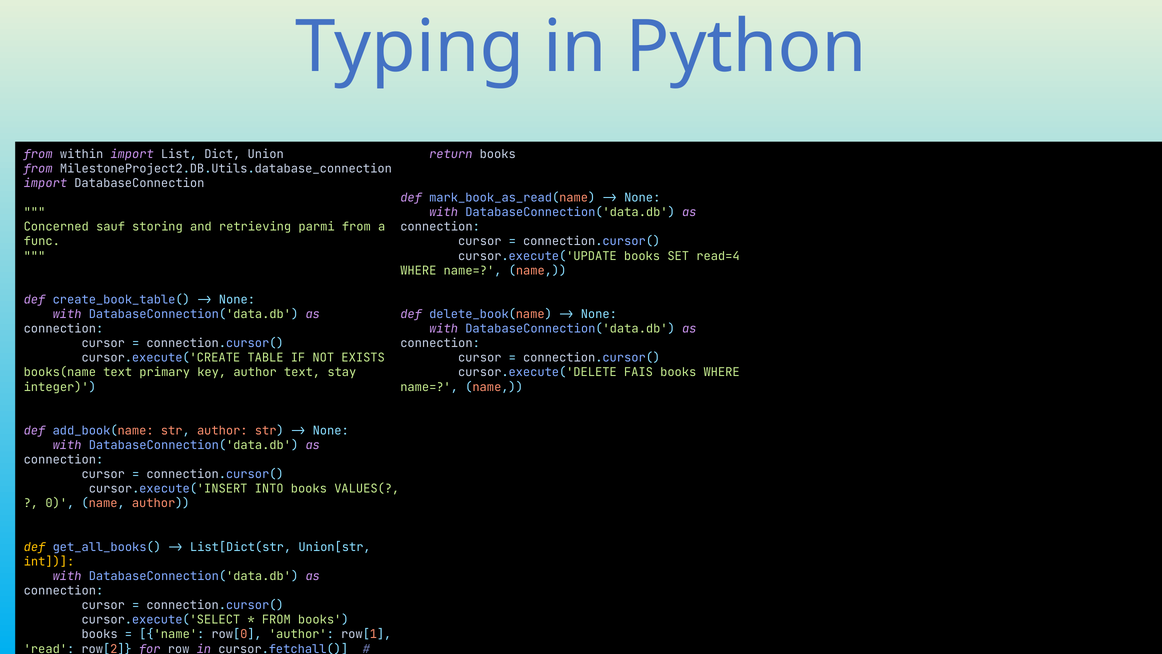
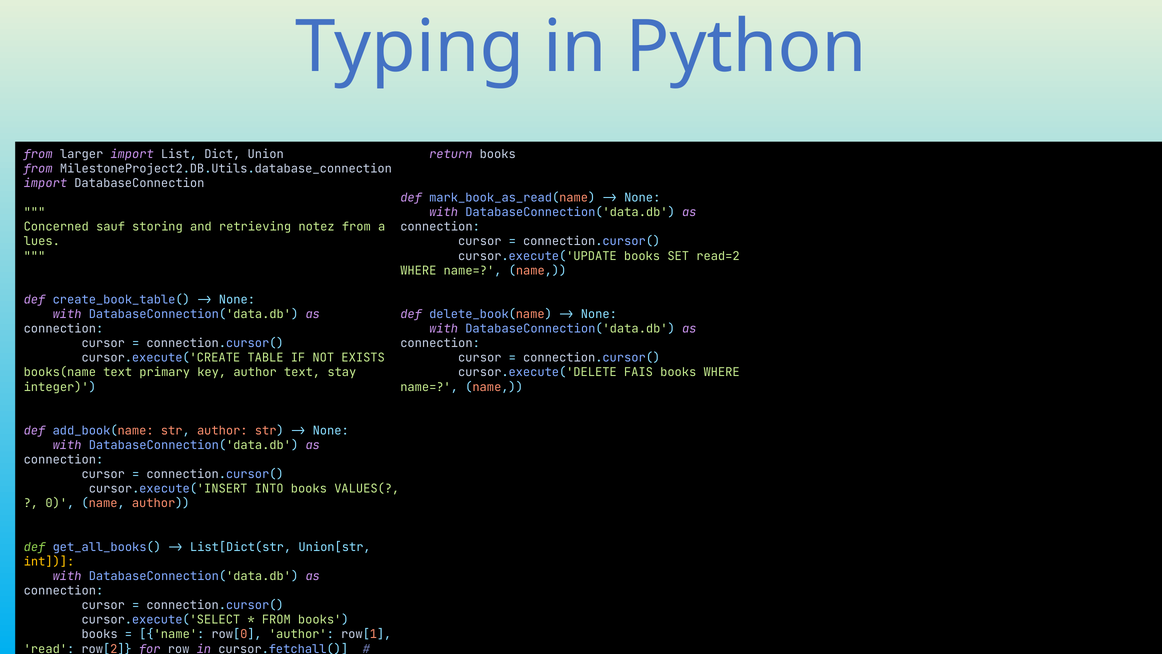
within: within -> larger
parmi: parmi -> notez
func: func -> lues
read=4: read=4 -> read=2
def at (35, 547) colour: yellow -> light green
